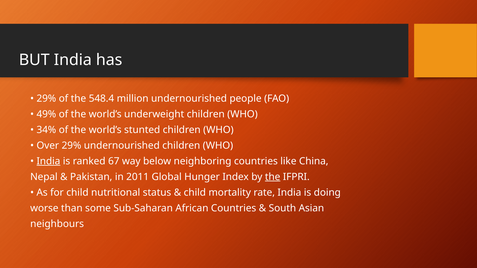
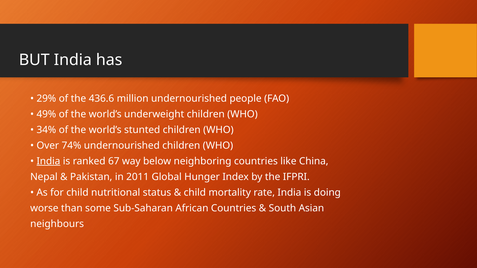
548.4: 548.4 -> 436.6
Over 29%: 29% -> 74%
the at (273, 177) underline: present -> none
